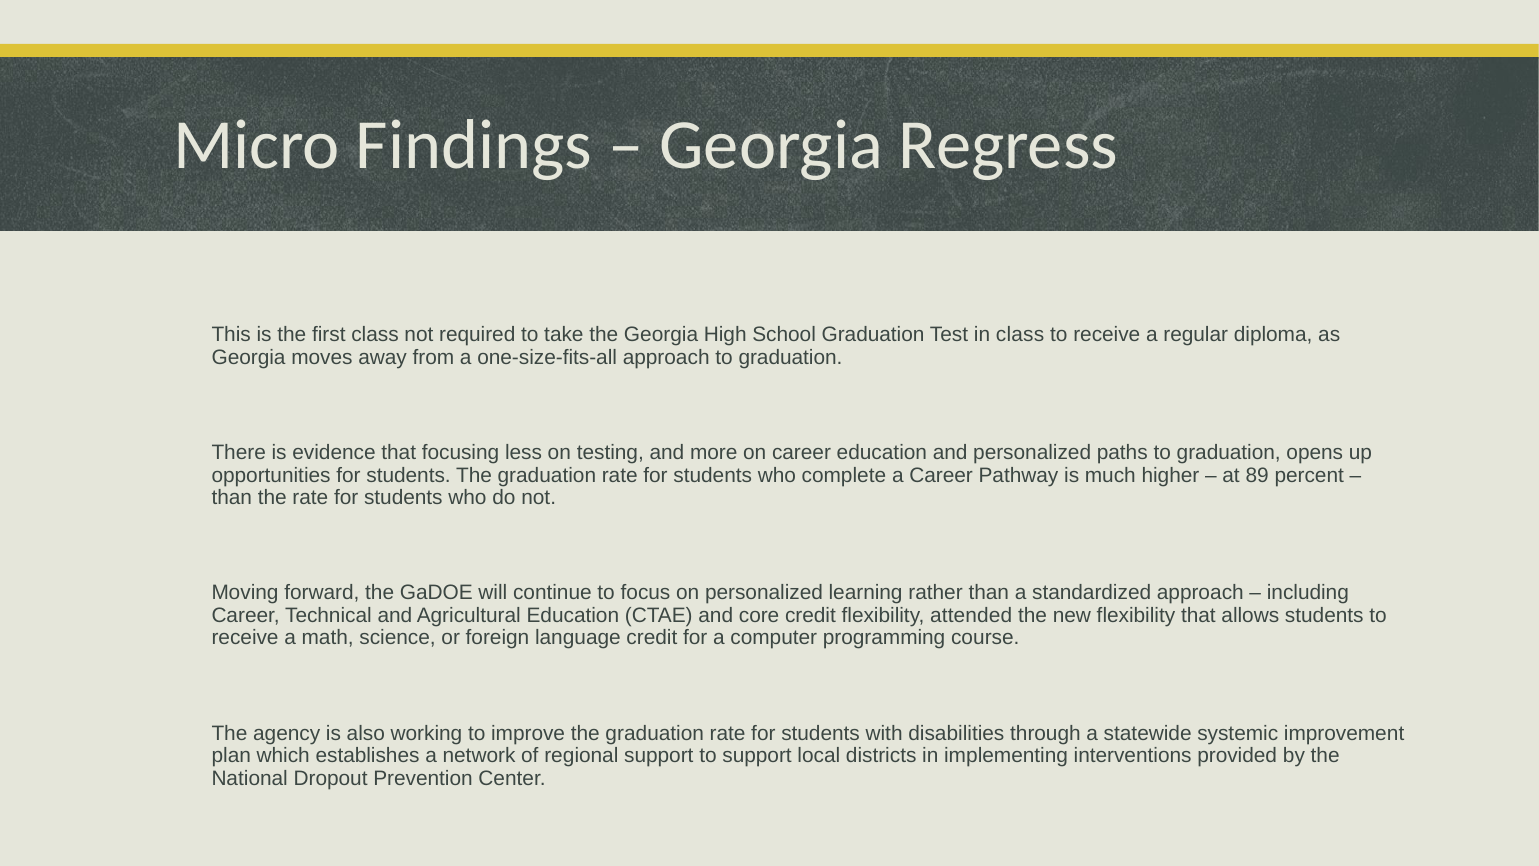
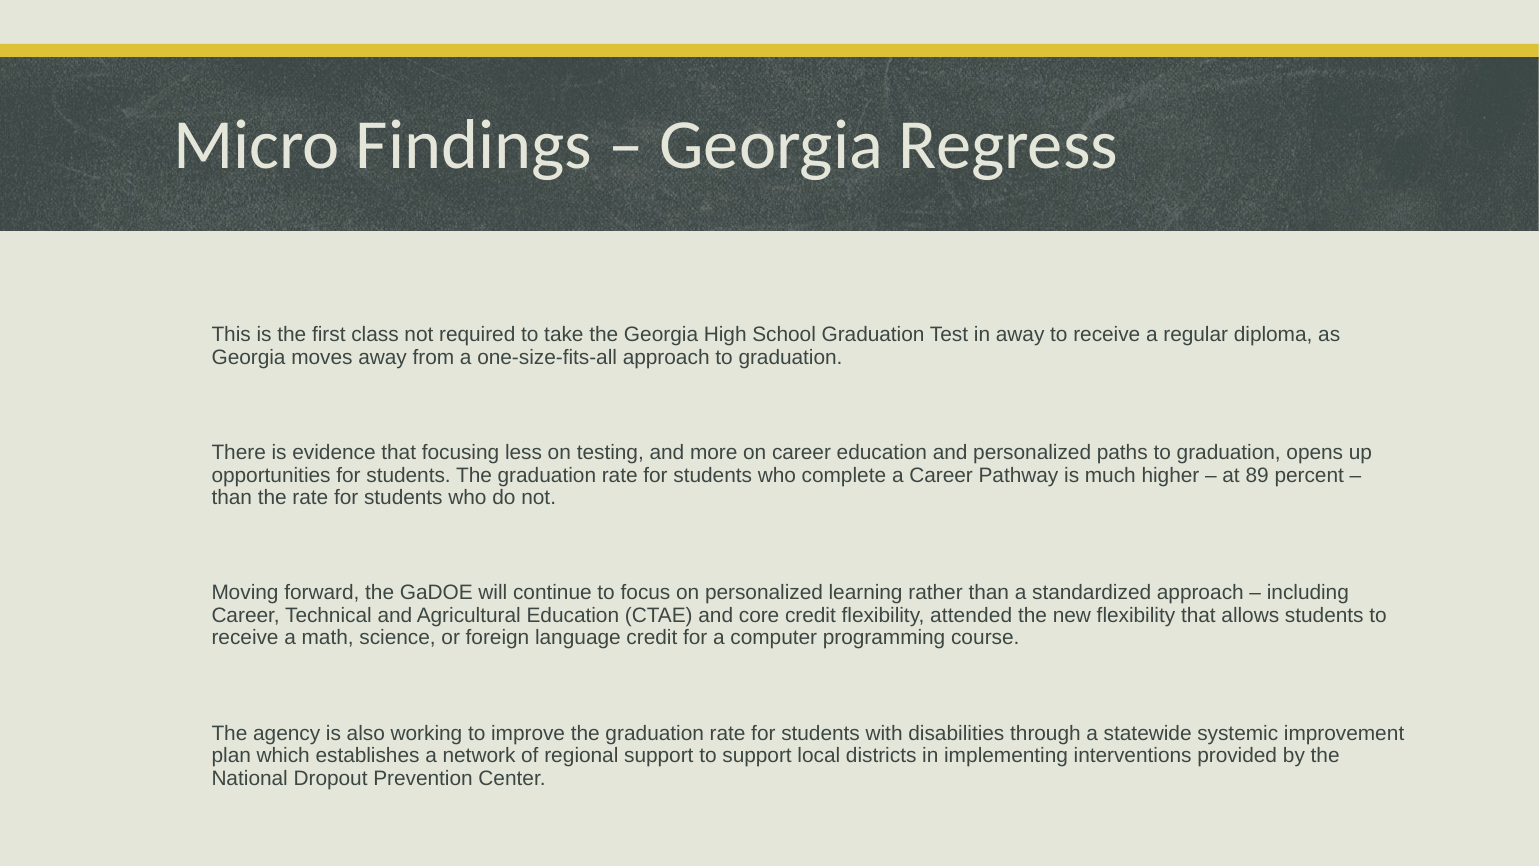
in class: class -> away
